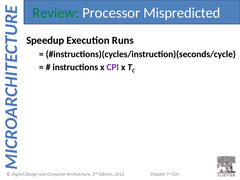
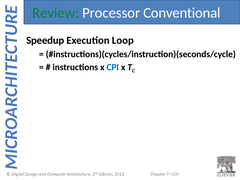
Mispredicted: Mispredicted -> Conventional
Runs: Runs -> Loop
CPI colour: purple -> blue
